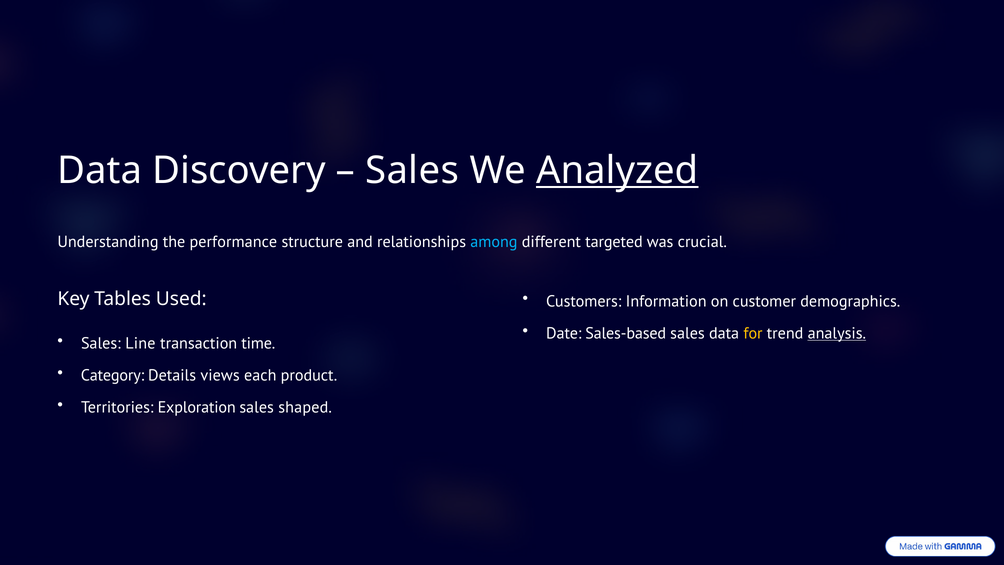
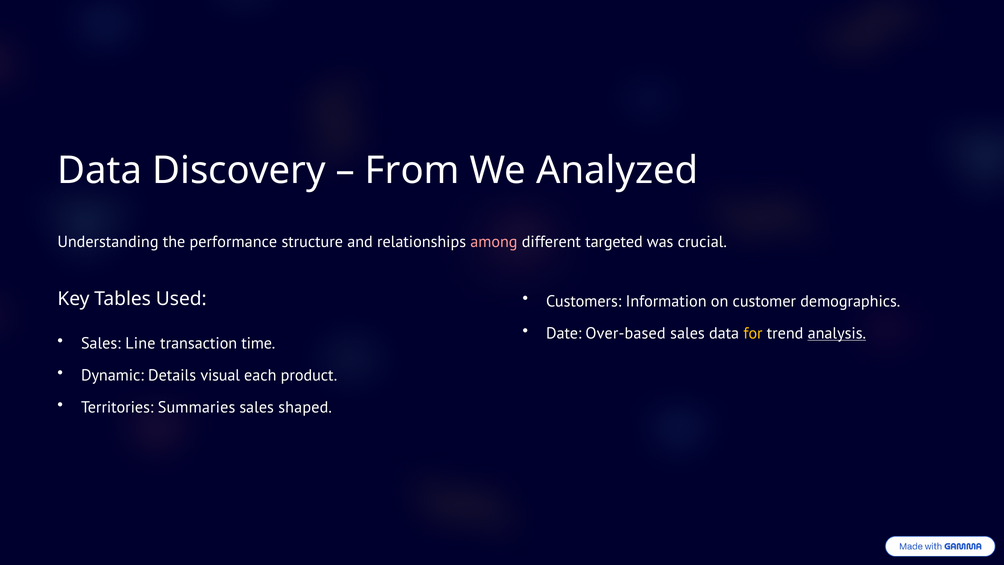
Sales at (412, 170): Sales -> From
Analyzed underline: present -> none
among colour: light blue -> pink
Sales-based: Sales-based -> Over-based
Category: Category -> Dynamic
views: views -> visual
Exploration: Exploration -> Summaries
